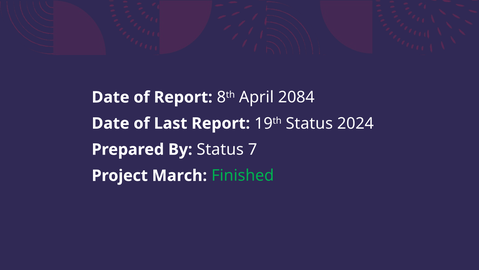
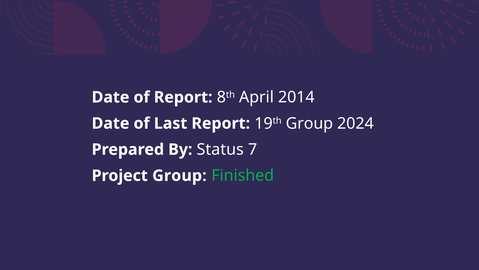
2084: 2084 -> 2014
19th Status: Status -> Group
Project March: March -> Group
